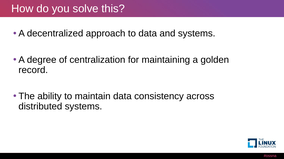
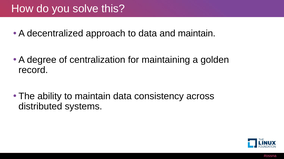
and systems: systems -> maintain
